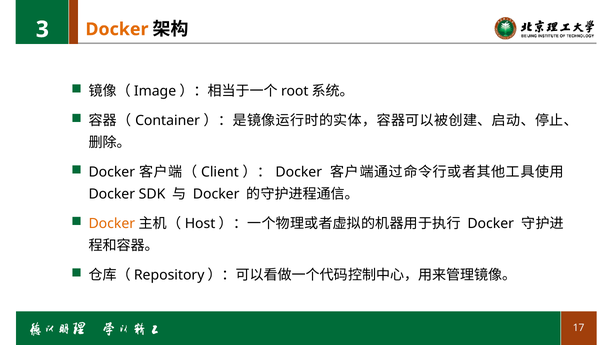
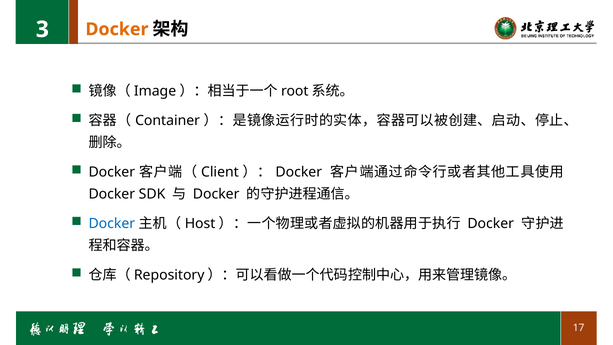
Docker at (112, 224) colour: orange -> blue
